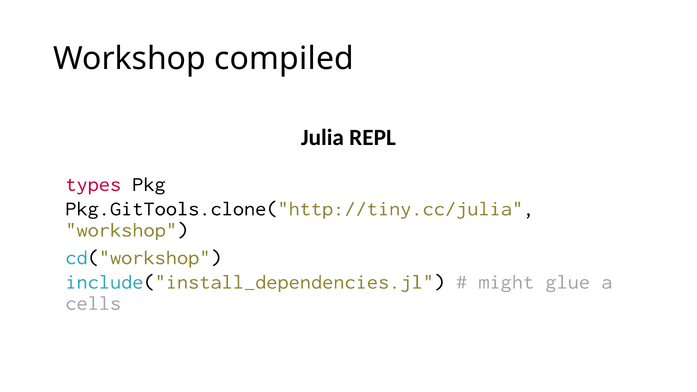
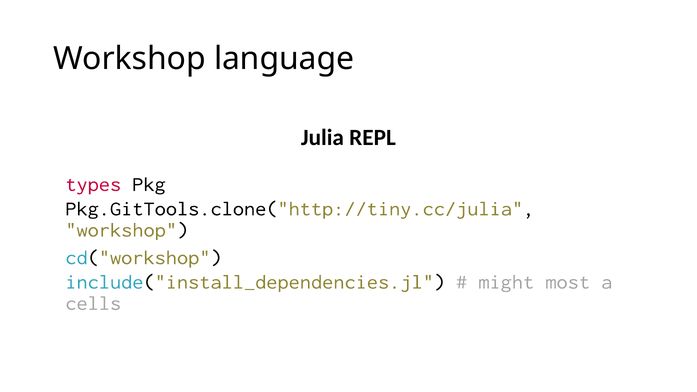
compiled: compiled -> language
glue: glue -> most
